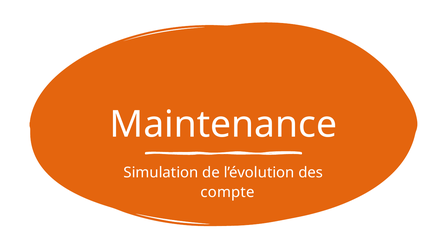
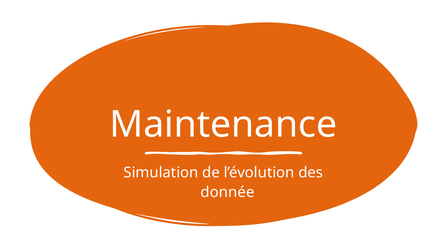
compte: compte -> donnée
